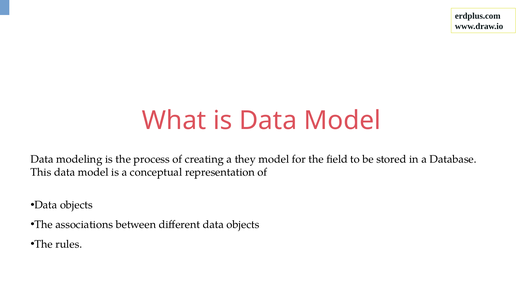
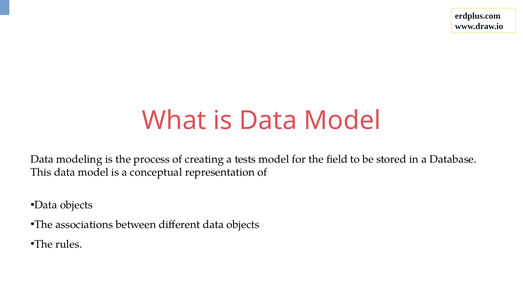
they: they -> tests
